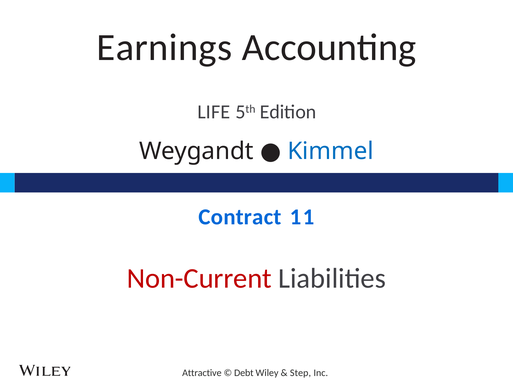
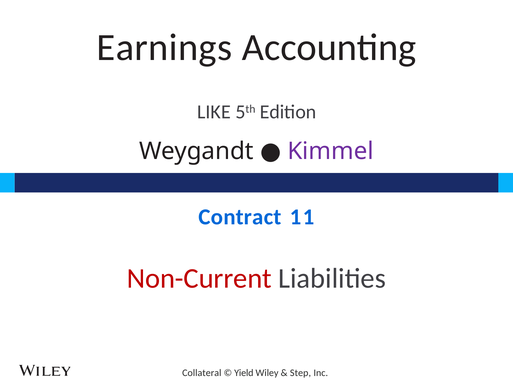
LIFE: LIFE -> LIKE
Kimmel colour: blue -> purple
Attractive: Attractive -> Collateral
Debt: Debt -> Yield
